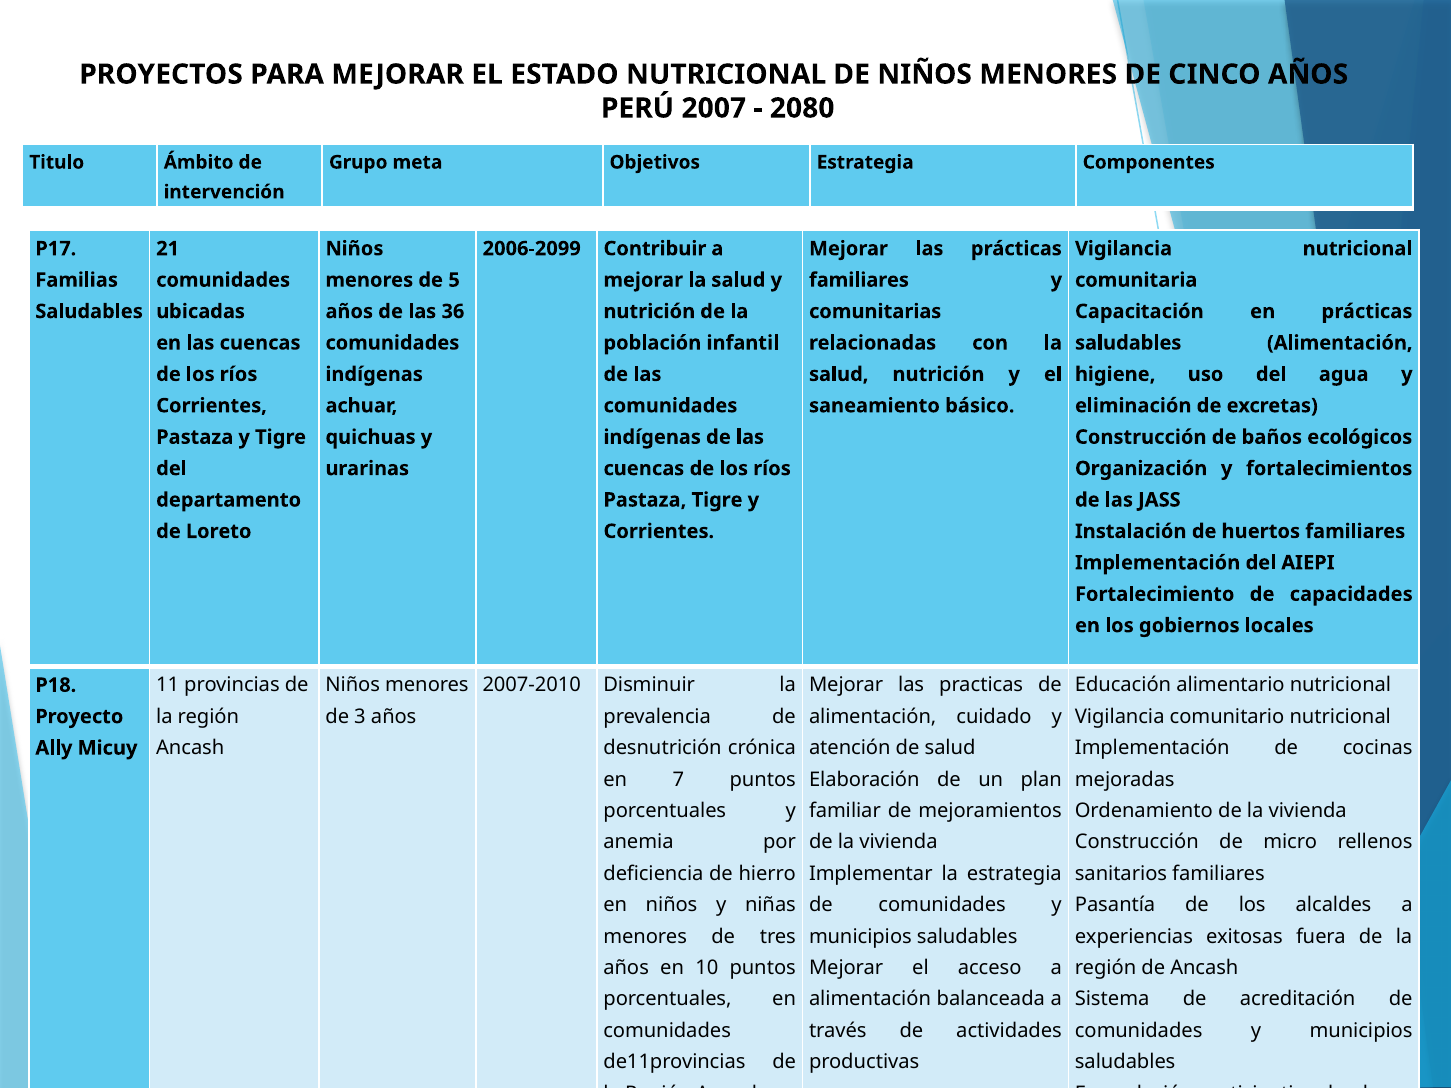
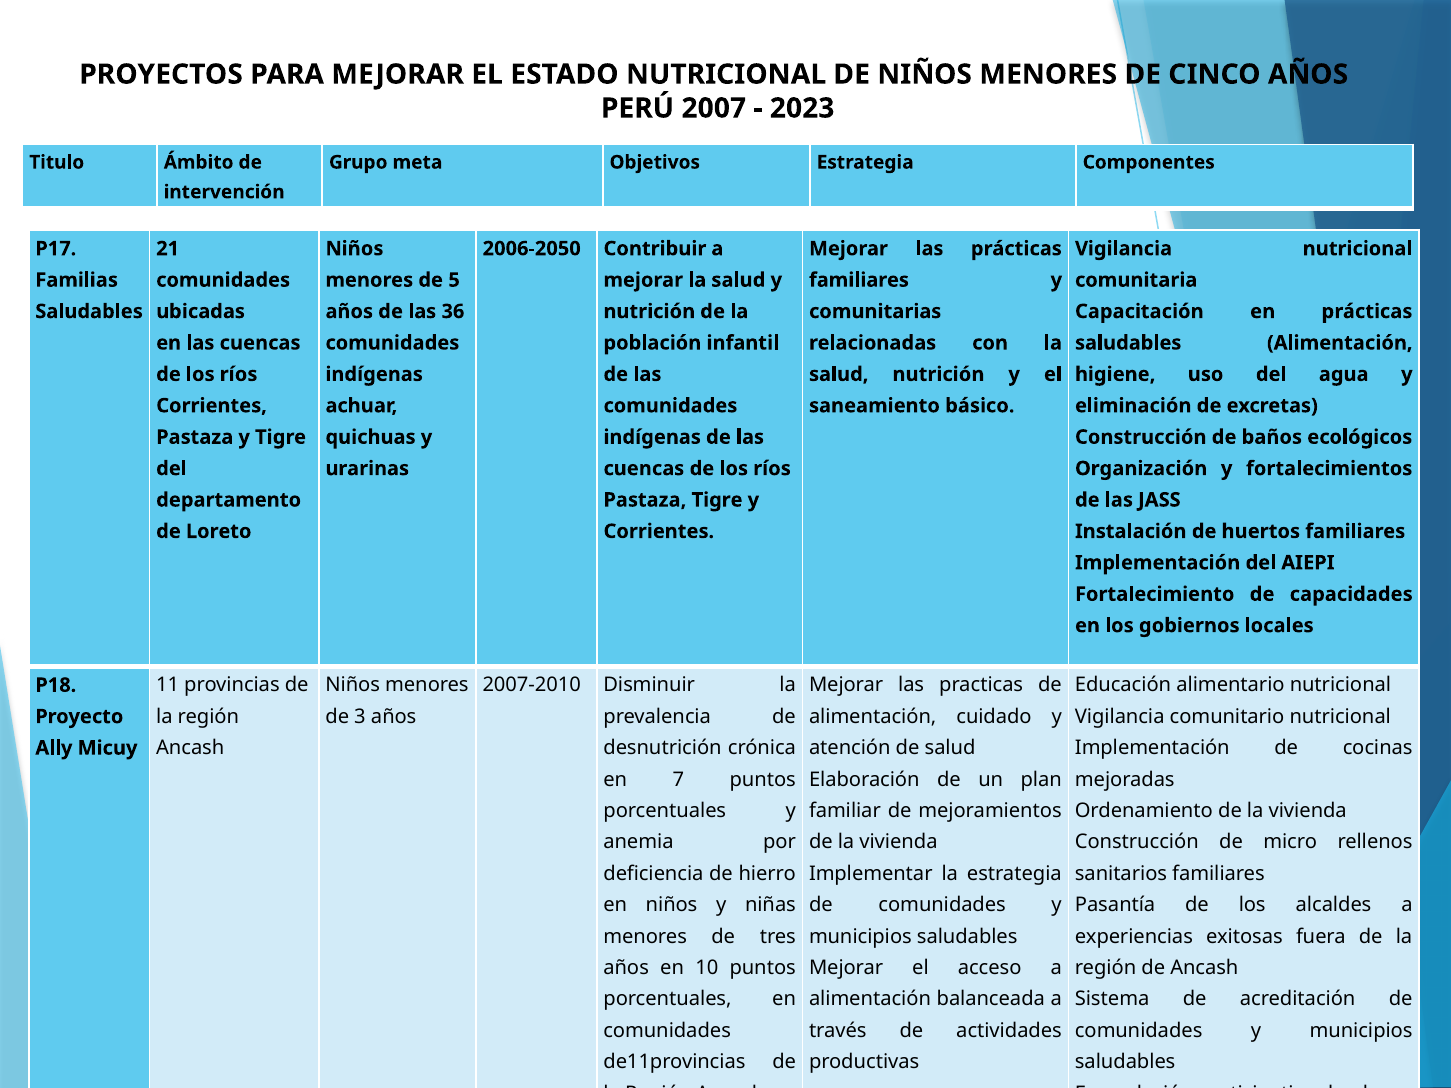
2080: 2080 -> 2023
2006-2099: 2006-2099 -> 2006-2050
